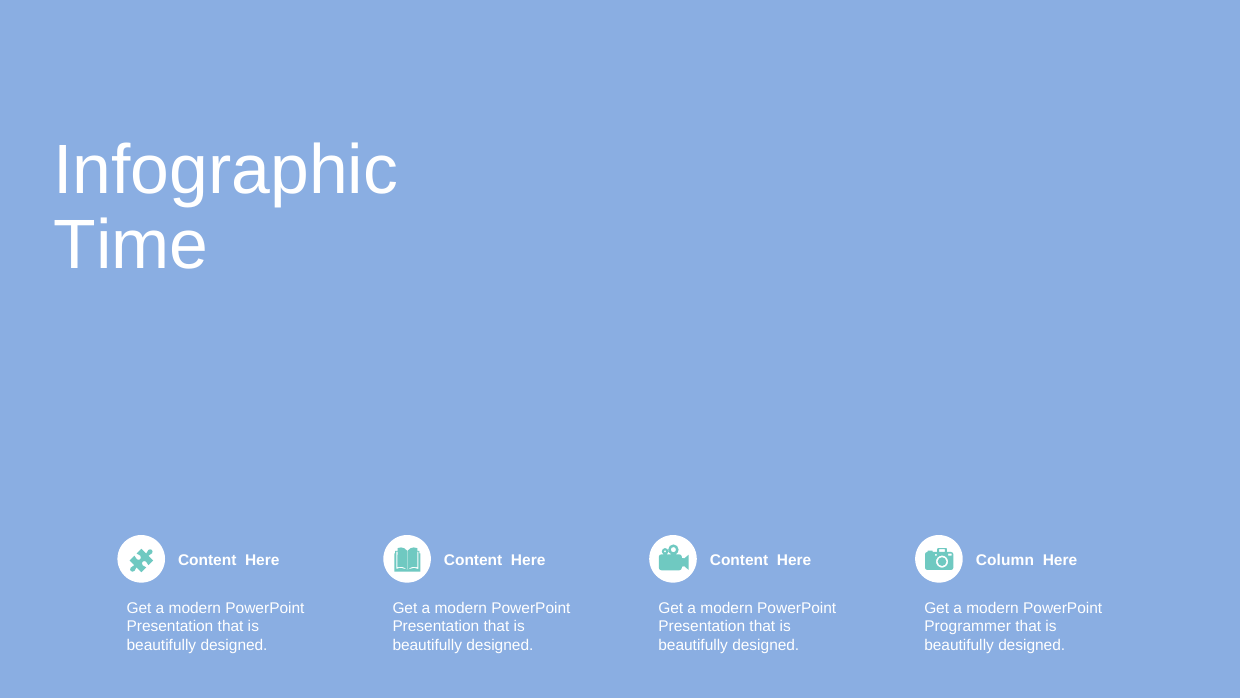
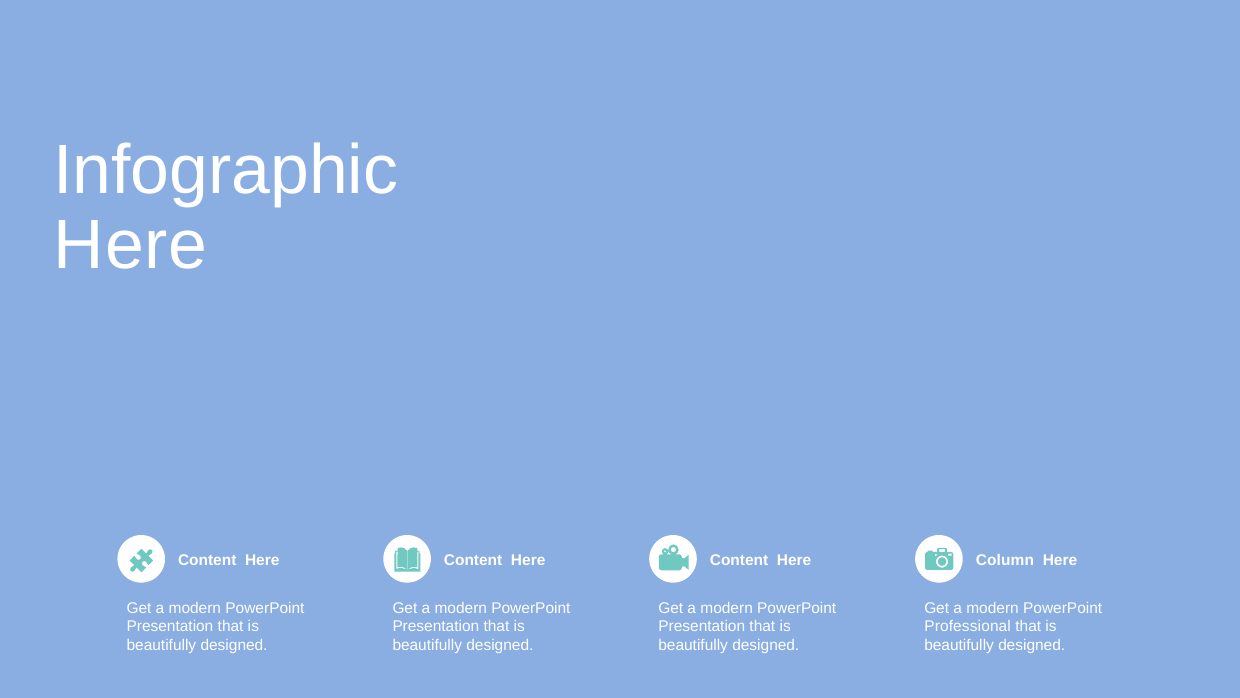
Time at (131, 245): Time -> Here
Programmer: Programmer -> Professional
